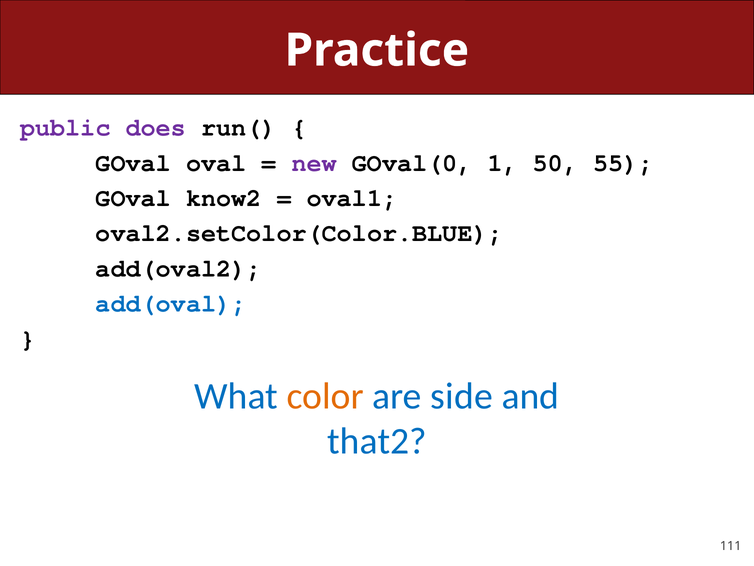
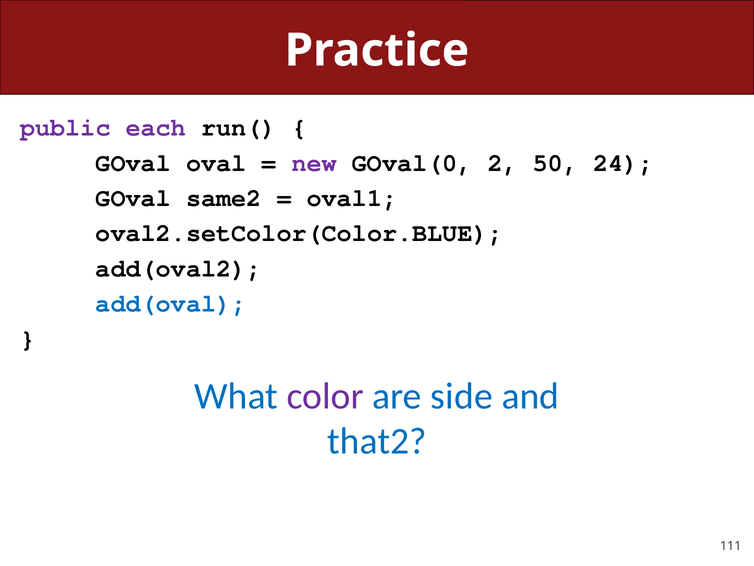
does: does -> each
1: 1 -> 2
55: 55 -> 24
know2: know2 -> same2
color colour: orange -> purple
